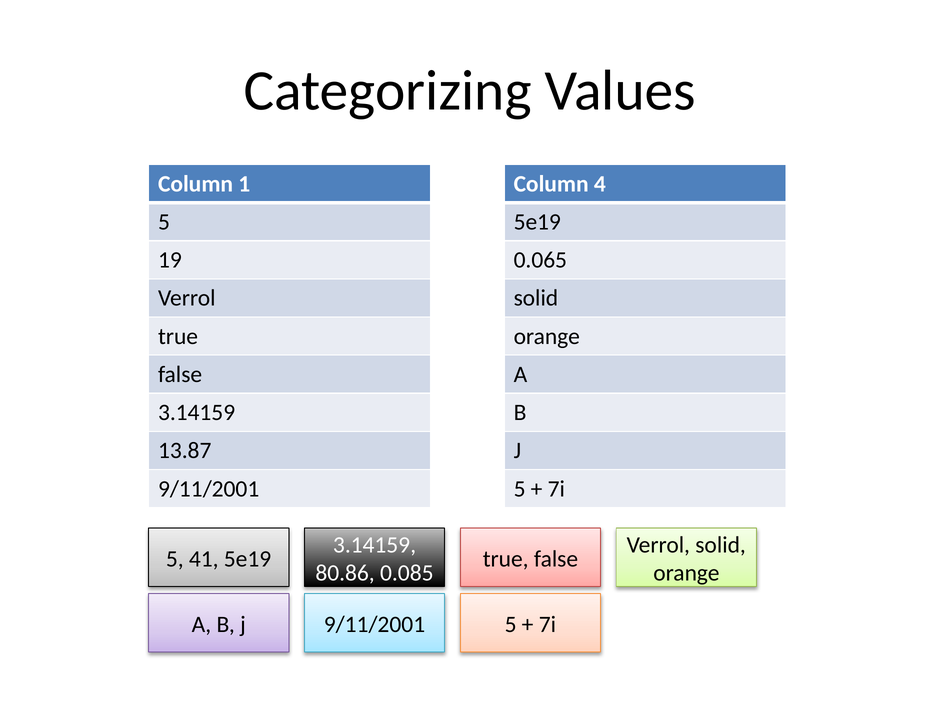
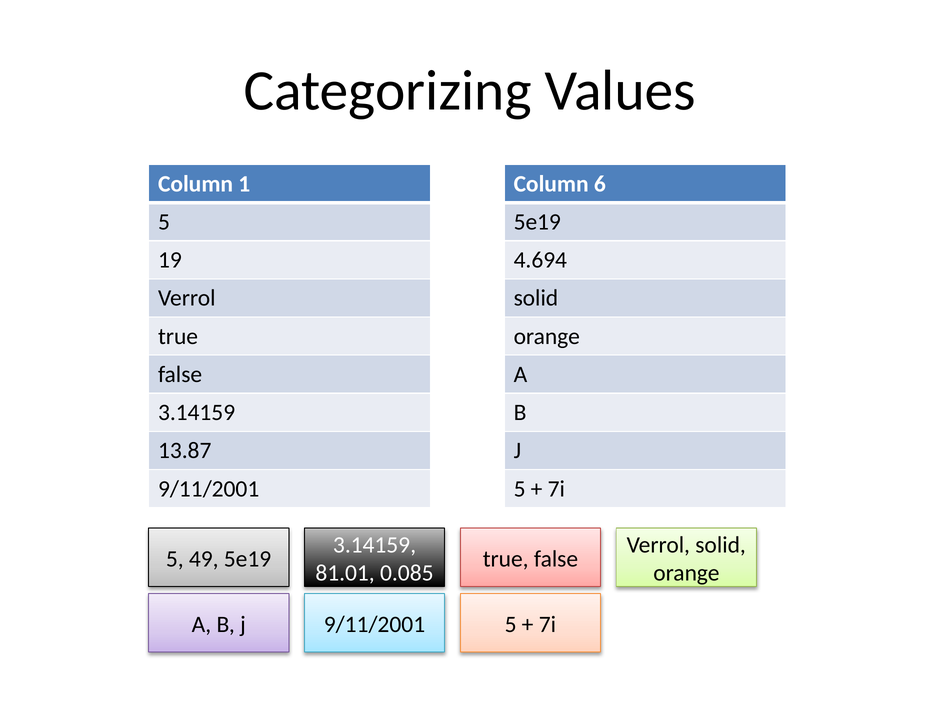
4: 4 -> 6
0.065: 0.065 -> 4.694
41: 41 -> 49
80.86: 80.86 -> 81.01
